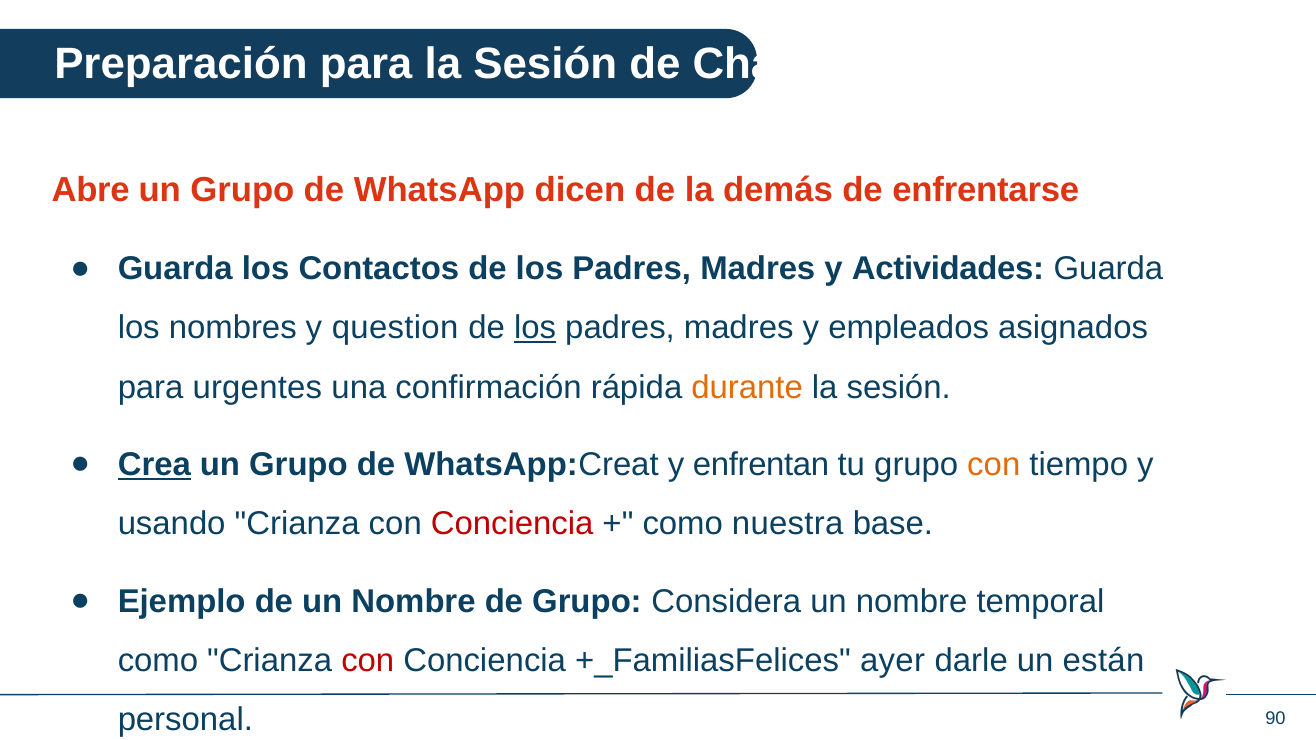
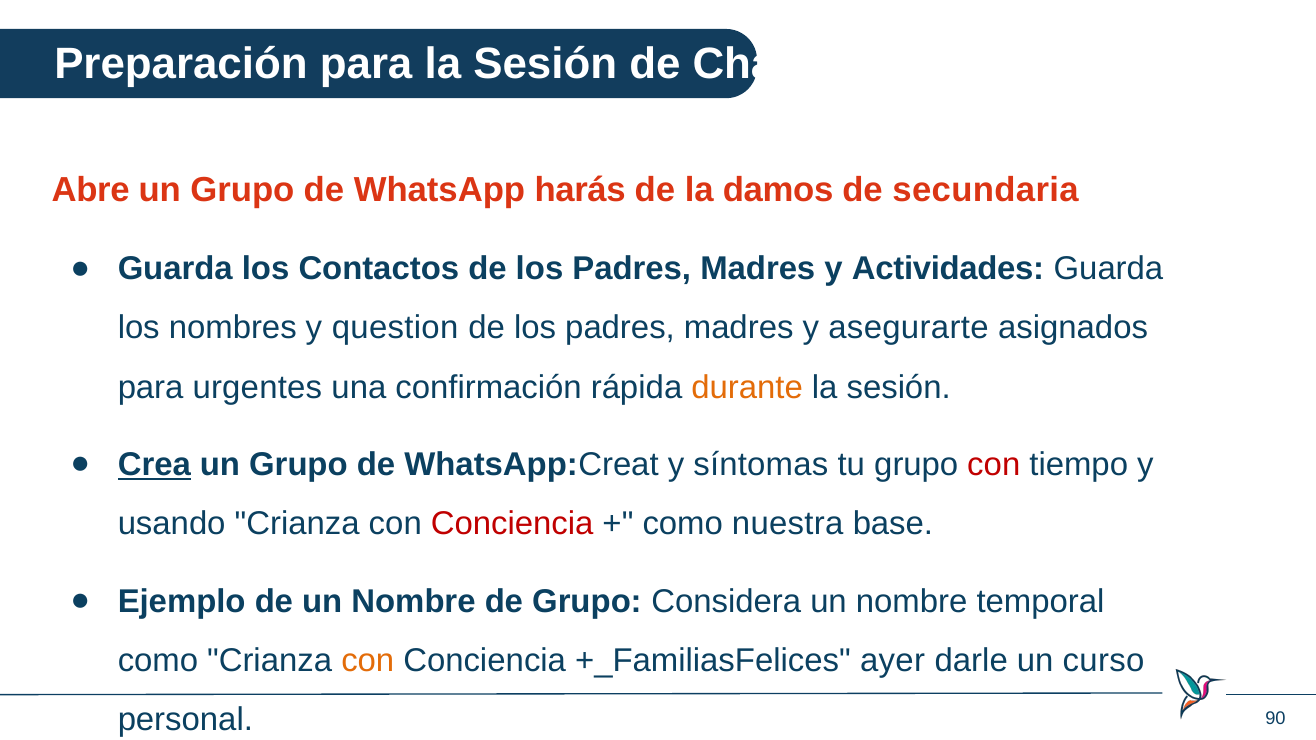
dicen: dicen -> harás
demás: demás -> damos
enfrentarse: enfrentarse -> secundaria
los at (535, 328) underline: present -> none
empleados: empleados -> asegurarte
enfrentan: enfrentan -> síntomas
con at (994, 465) colour: orange -> red
con at (368, 661) colour: red -> orange
están: están -> curso
